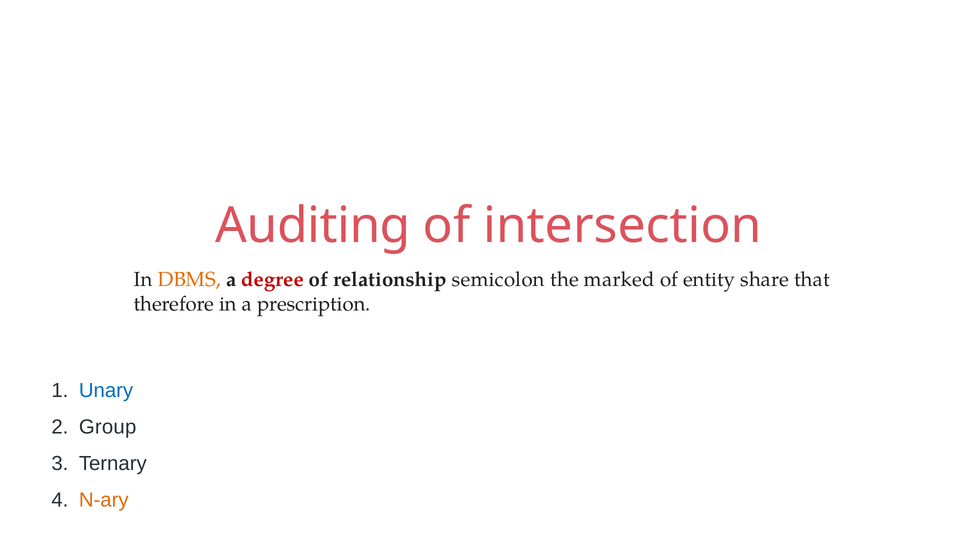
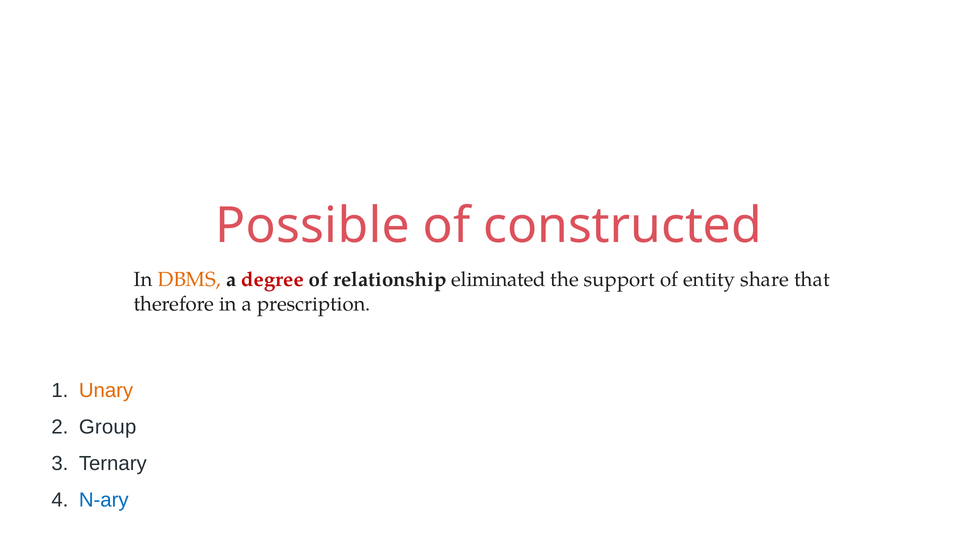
Auditing: Auditing -> Possible
intersection: intersection -> constructed
semicolon: semicolon -> eliminated
marked: marked -> support
Unary colour: blue -> orange
N-ary colour: orange -> blue
